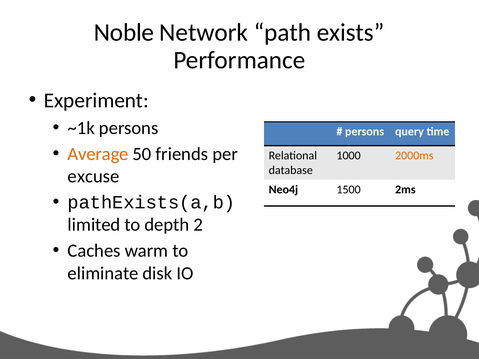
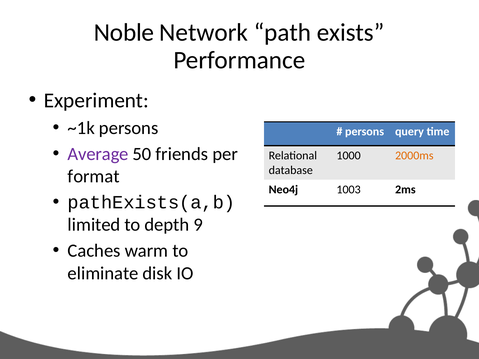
Average colour: orange -> purple
excuse: excuse -> format
1500: 1500 -> 1003
2: 2 -> 9
